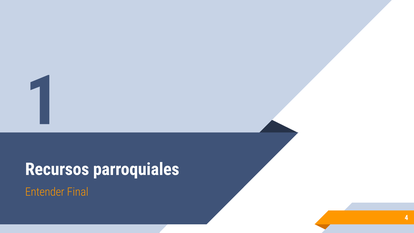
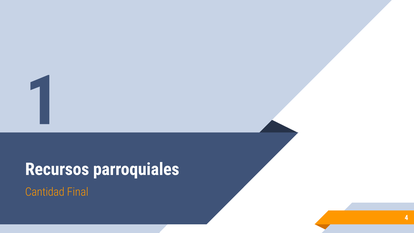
Entender: Entender -> Cantidad
